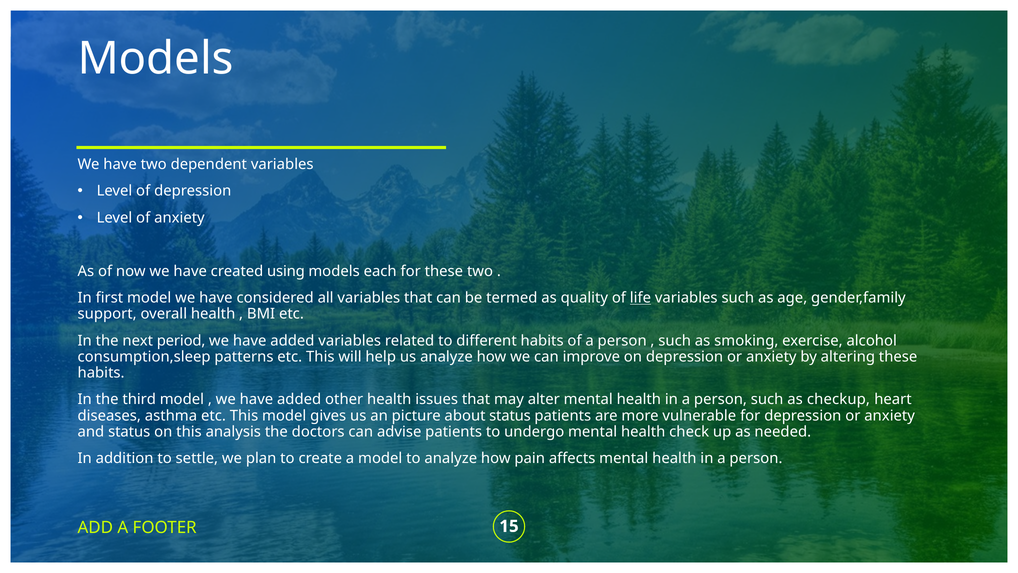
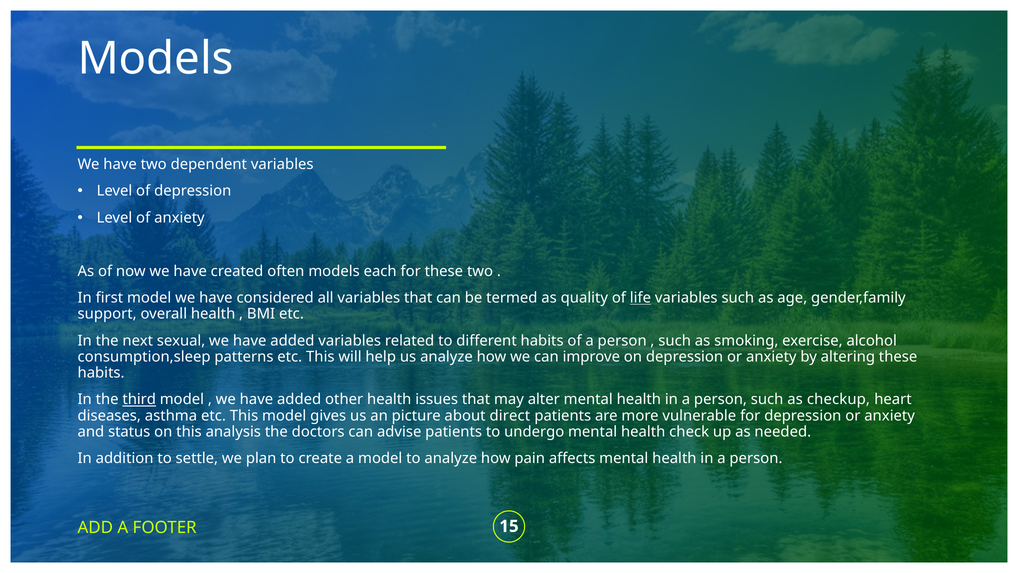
using: using -> often
period: period -> sexual
third underline: none -> present
about status: status -> direct
